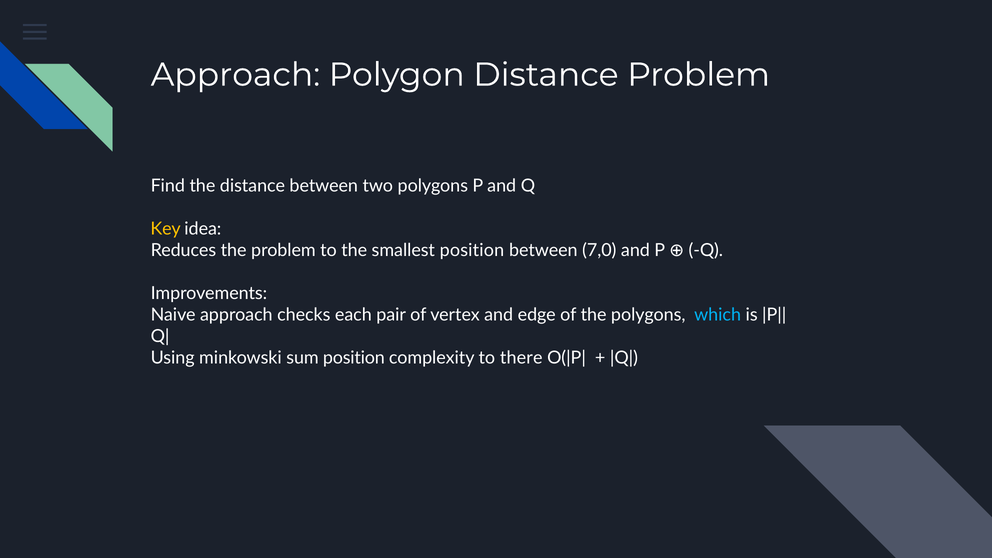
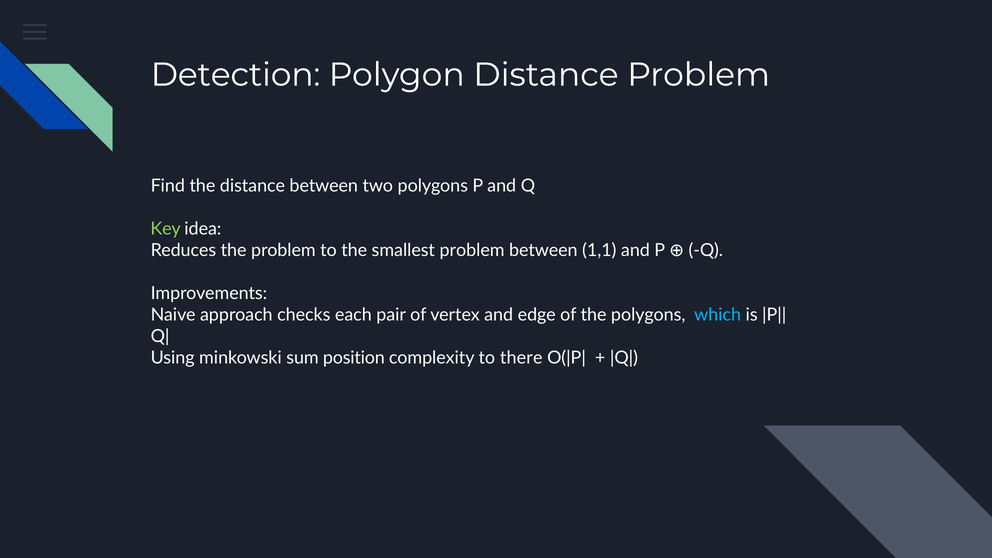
Approach at (235, 75): Approach -> Detection
Key colour: yellow -> light green
smallest position: position -> problem
7,0: 7,0 -> 1,1
